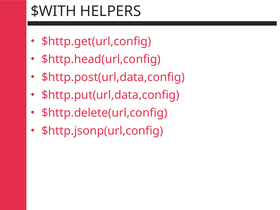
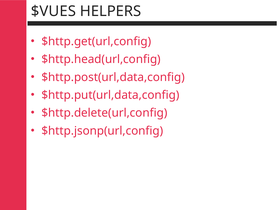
$WITH: $WITH -> $VUES
